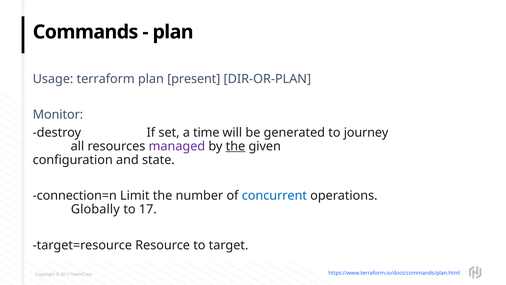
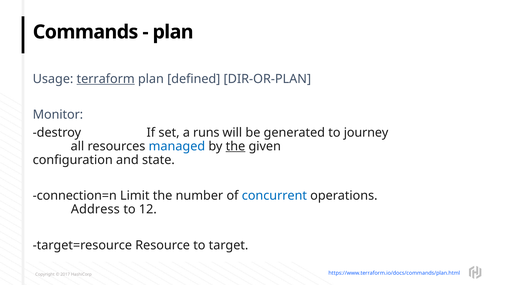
terraform underline: none -> present
present: present -> defined
time: time -> runs
managed colour: purple -> blue
Globally: Globally -> Address
17: 17 -> 12
